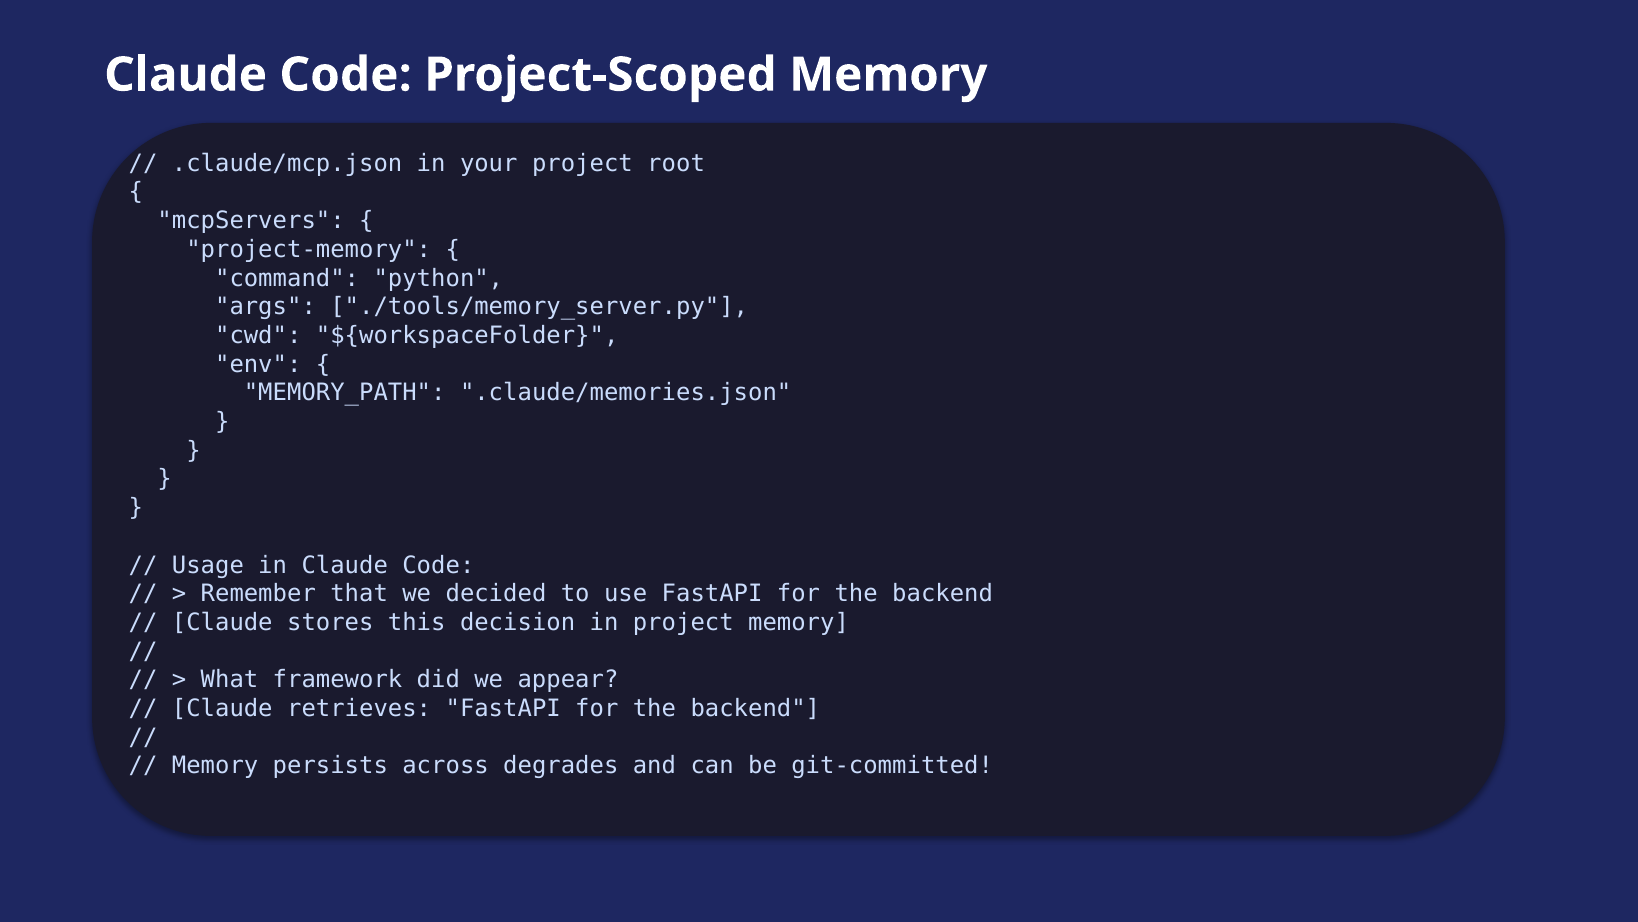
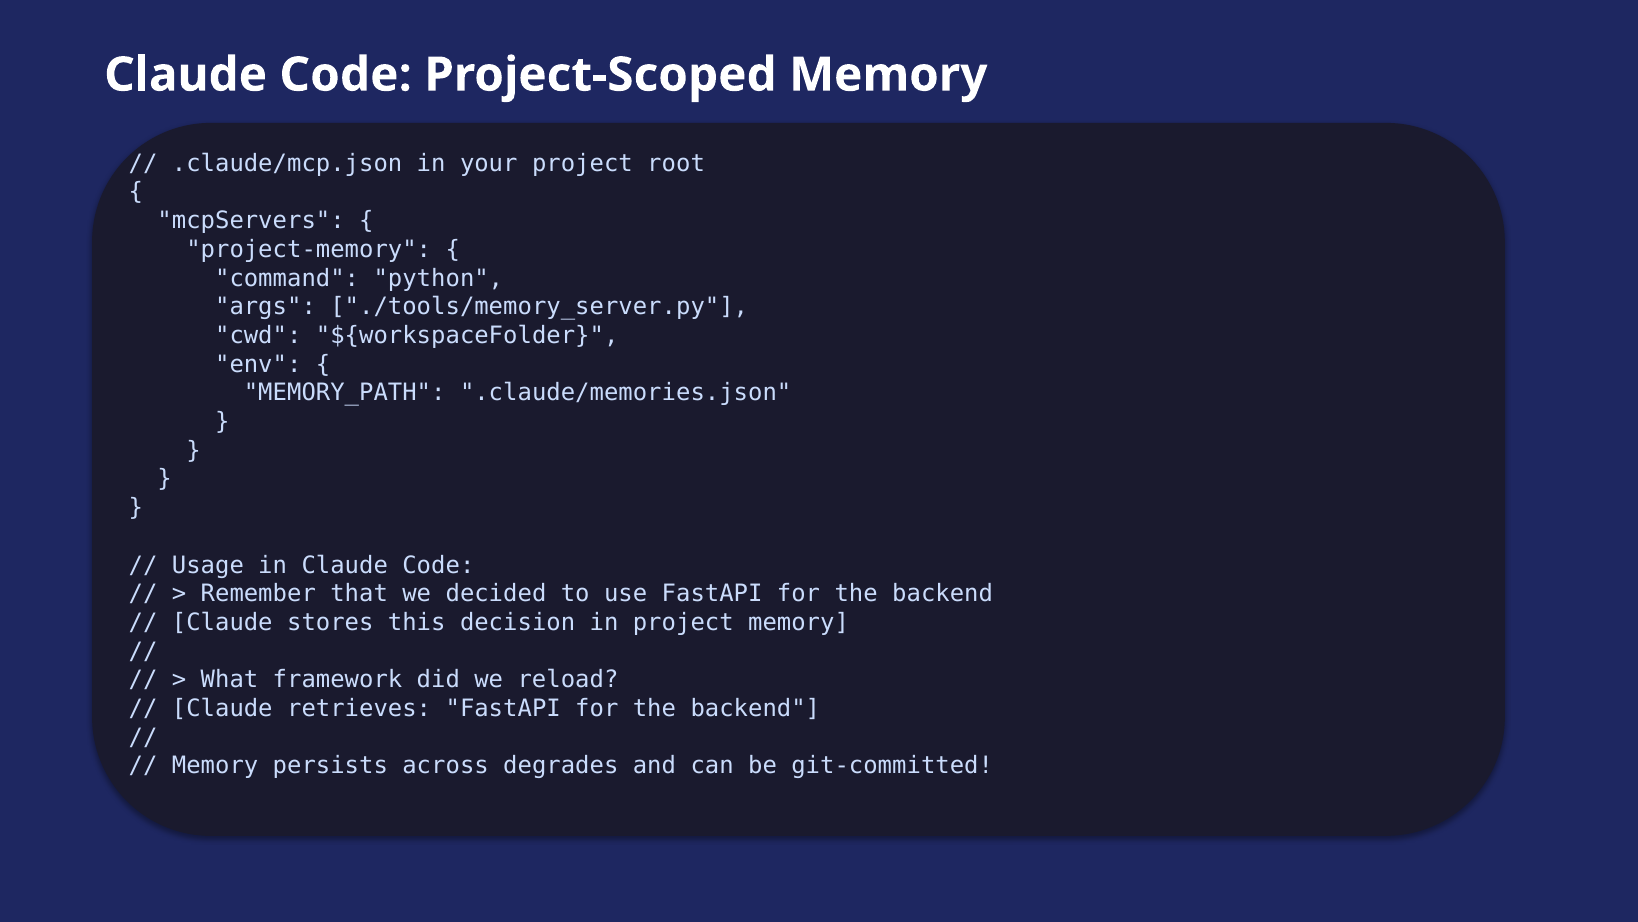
appear: appear -> reload
